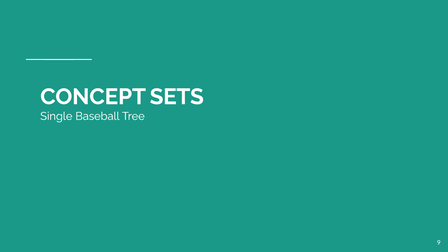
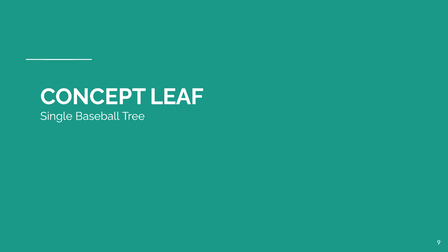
SETS: SETS -> LEAF
